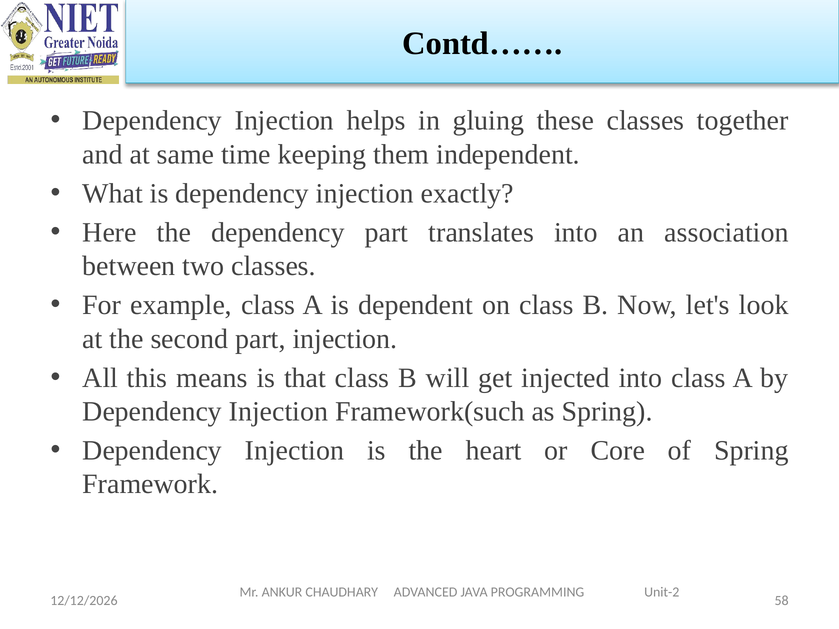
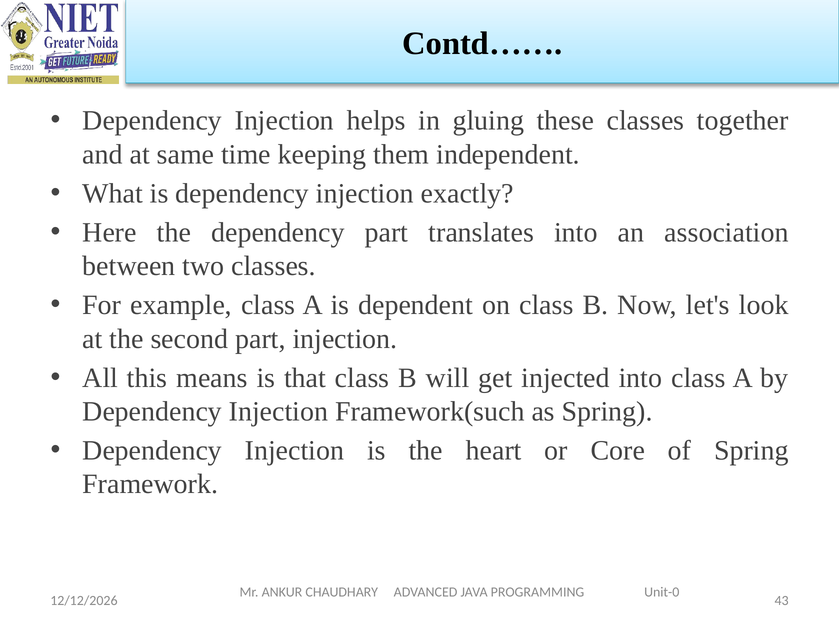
Unit-2: Unit-2 -> Unit-0
58: 58 -> 43
